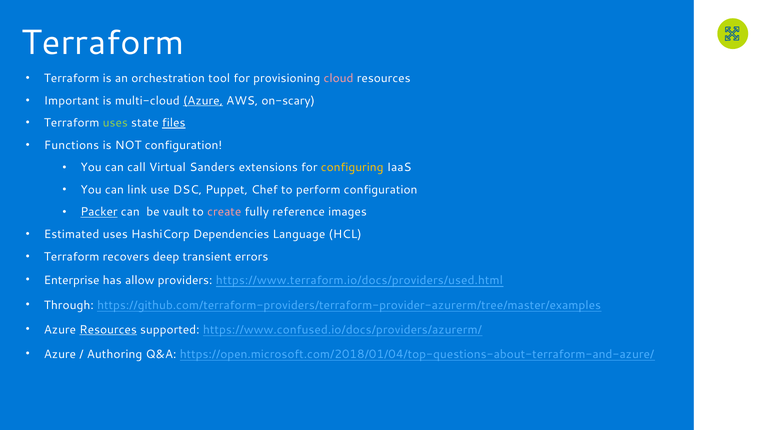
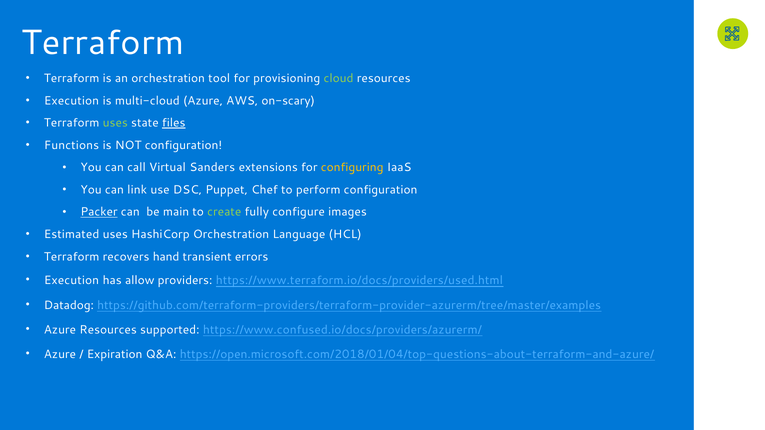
cloud colour: pink -> light green
Important at (72, 101): Important -> Execution
Azure at (203, 101) underline: present -> none
vault: vault -> main
create colour: pink -> light green
reference: reference -> configure
HashiCorp Dependencies: Dependencies -> Orchestration
deep: deep -> hand
Enterprise at (72, 281): Enterprise -> Execution
Through: Through -> Datadog
Resources at (108, 330) underline: present -> none
Authoring: Authoring -> Expiration
